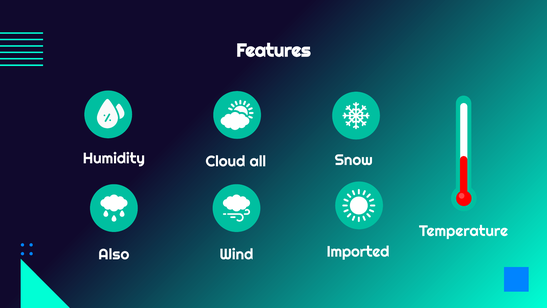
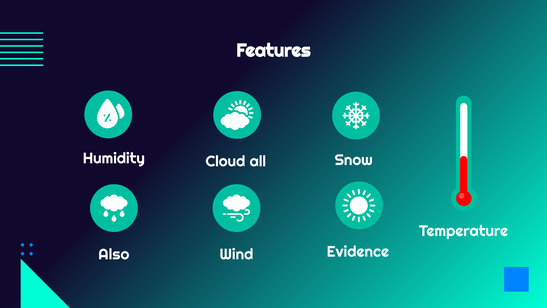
Imported: Imported -> Evidence
